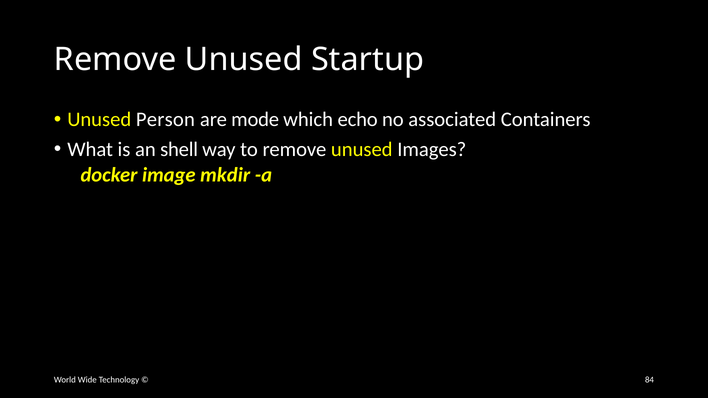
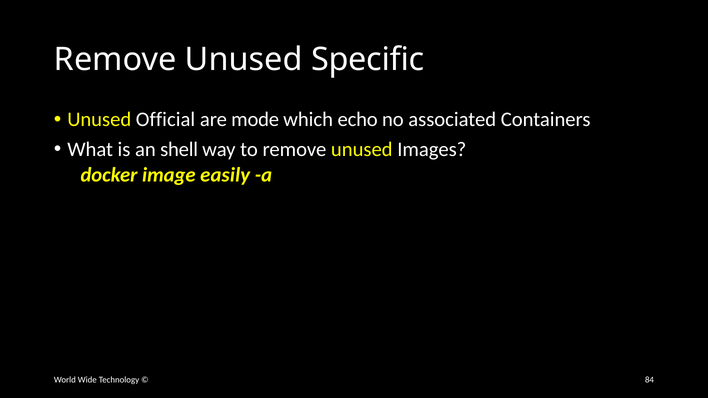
Startup: Startup -> Specific
Person: Person -> Official
mkdir: mkdir -> easily
